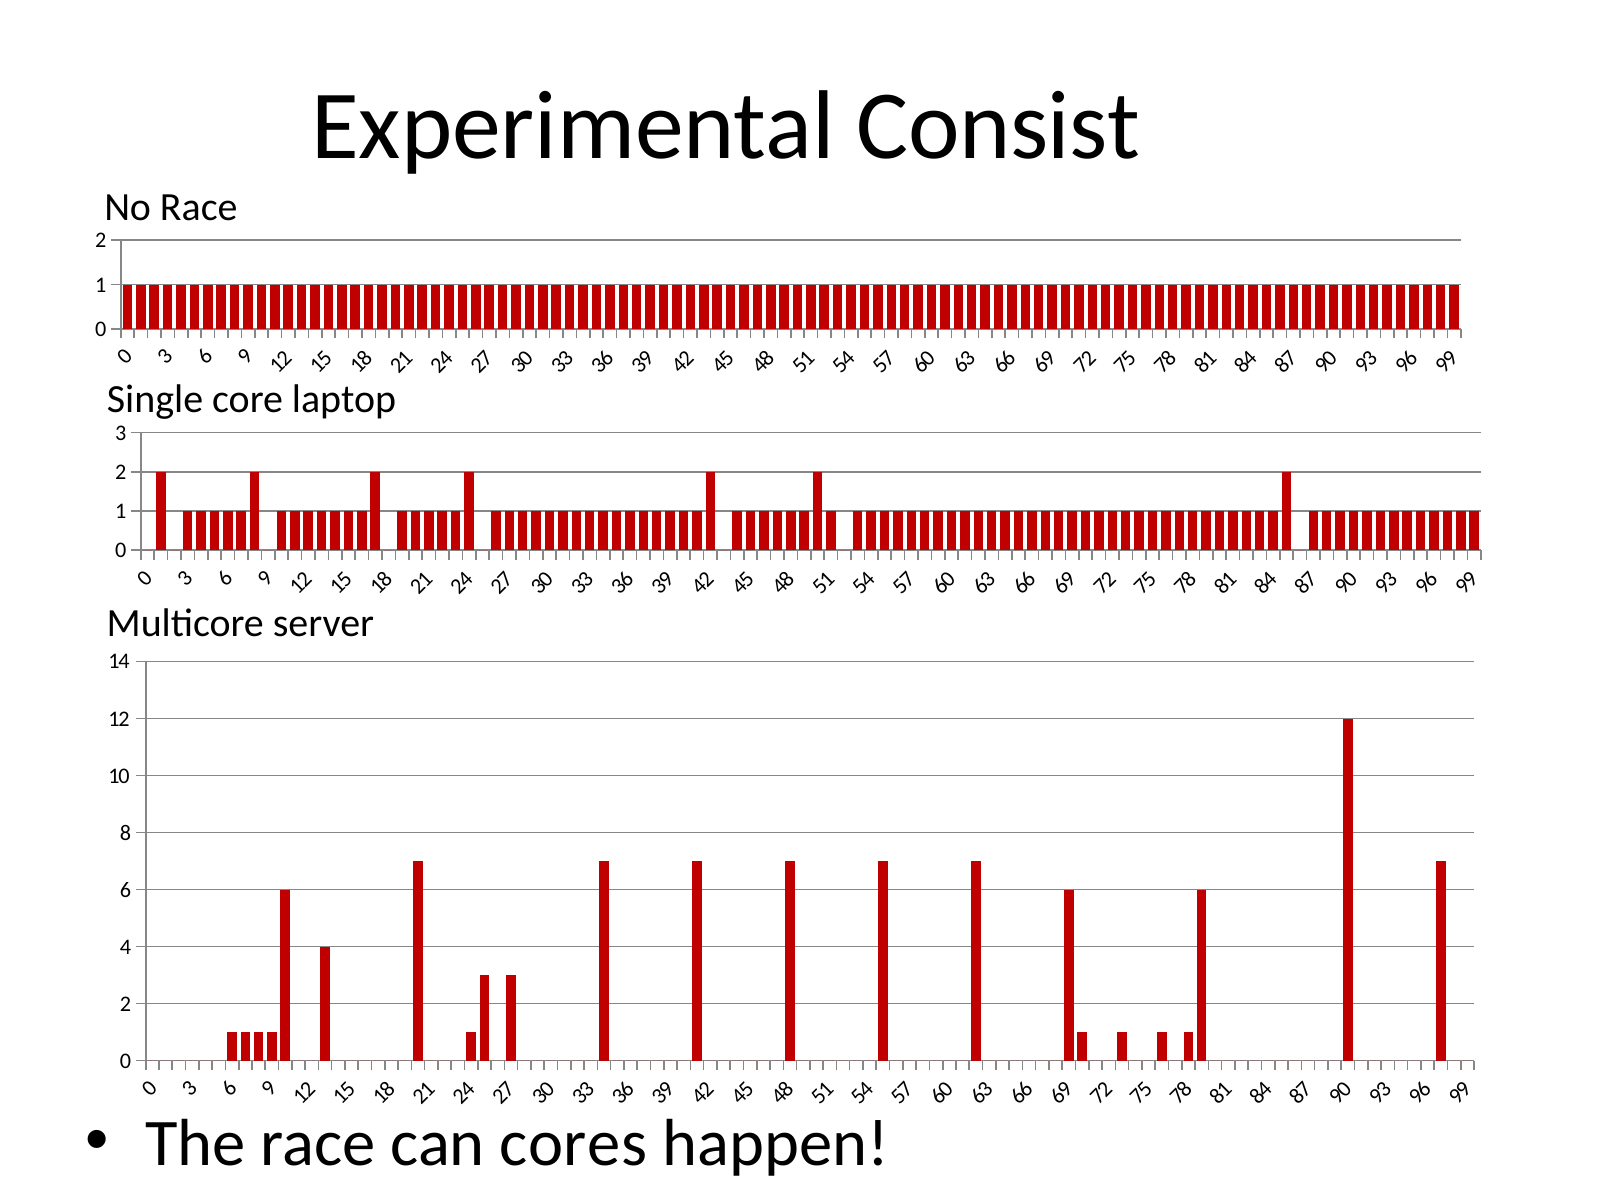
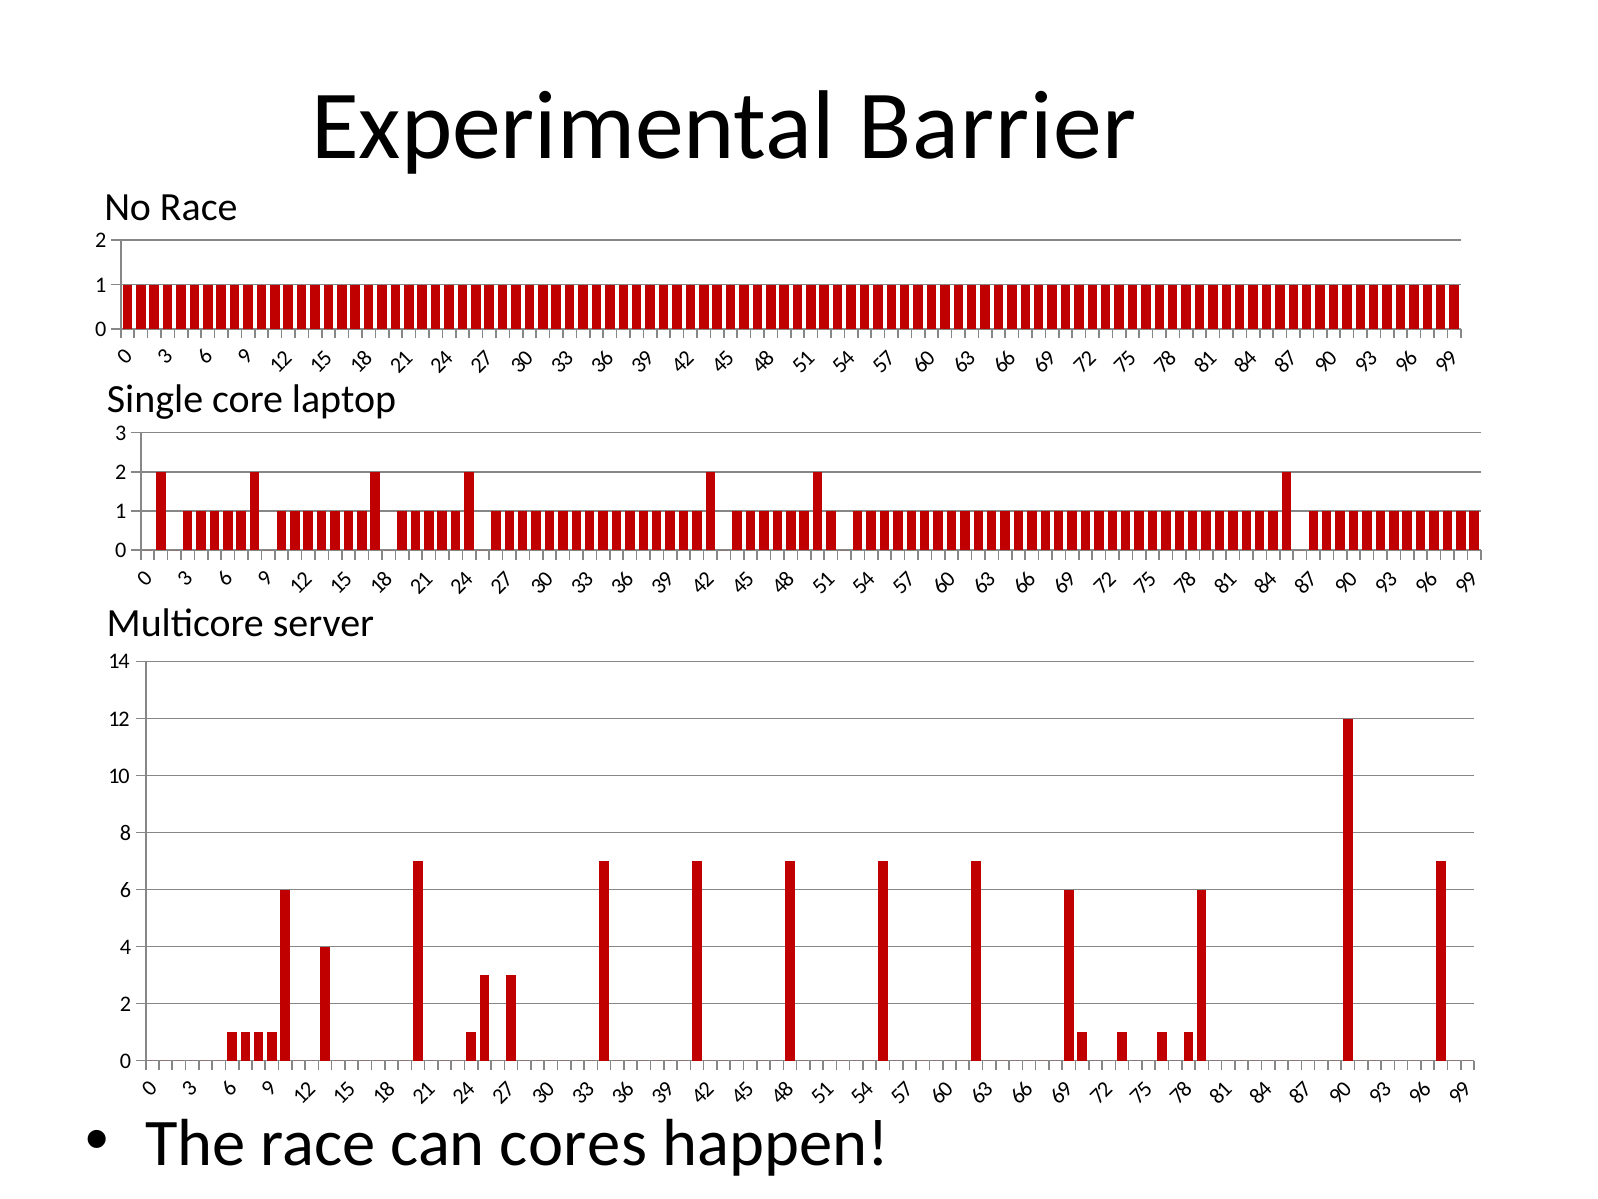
Consist: Consist -> Barrier
